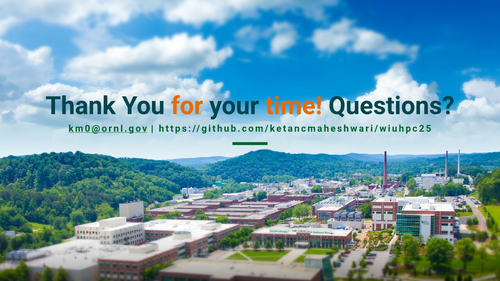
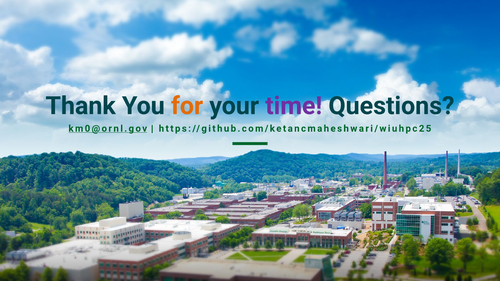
time colour: orange -> purple
